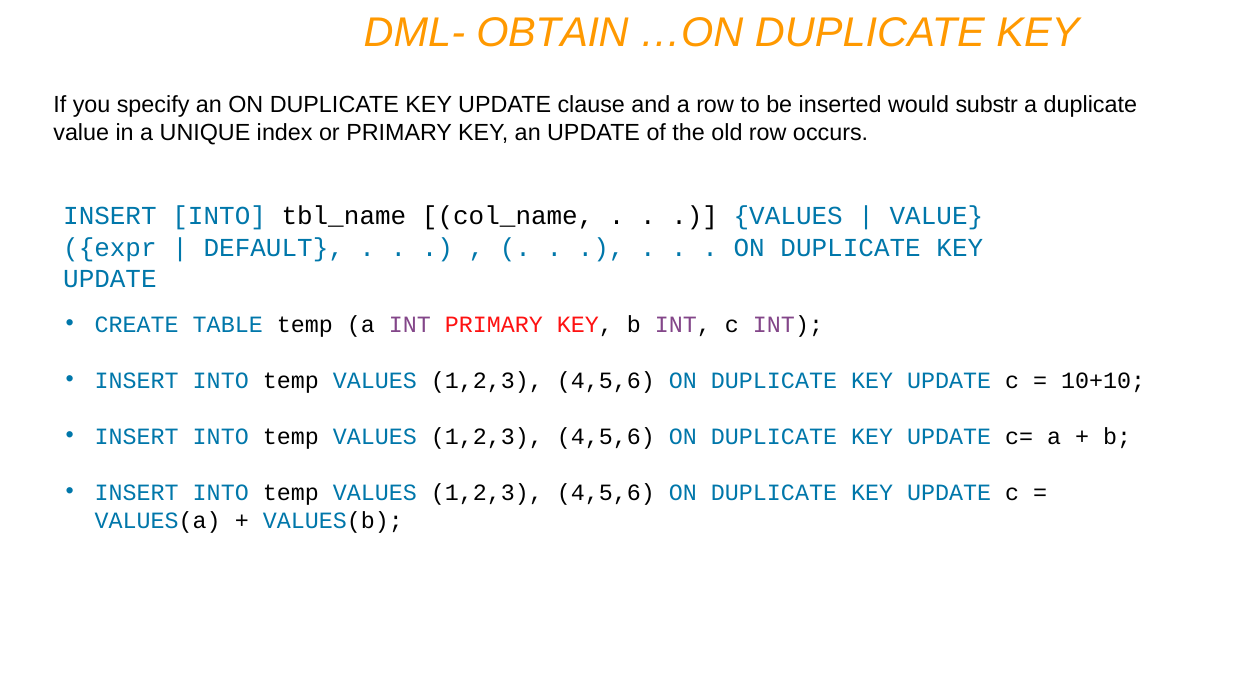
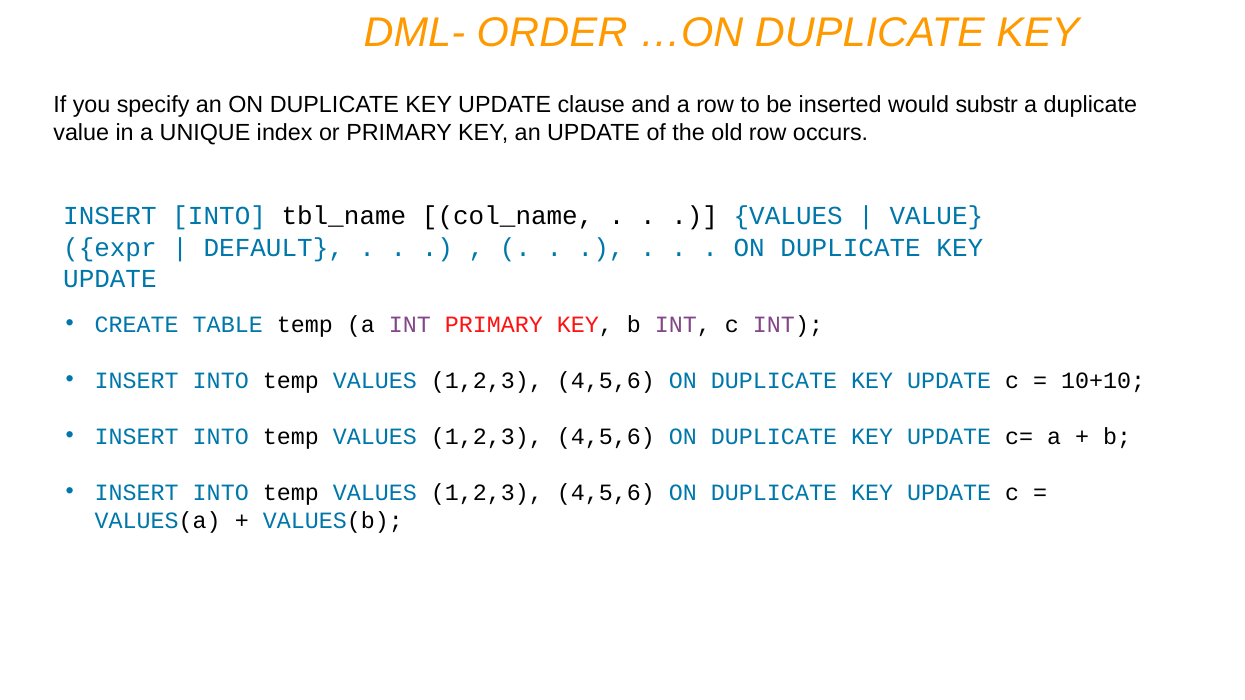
OBTAIN: OBTAIN -> ORDER
